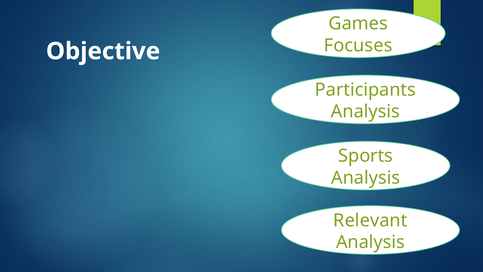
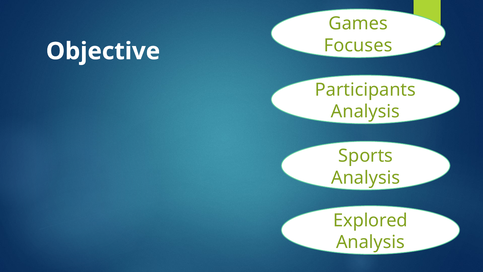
Relevant: Relevant -> Explored
